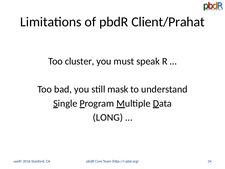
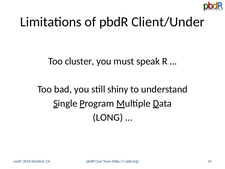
Client/Prahat: Client/Prahat -> Client/Under
mask: mask -> shiny
